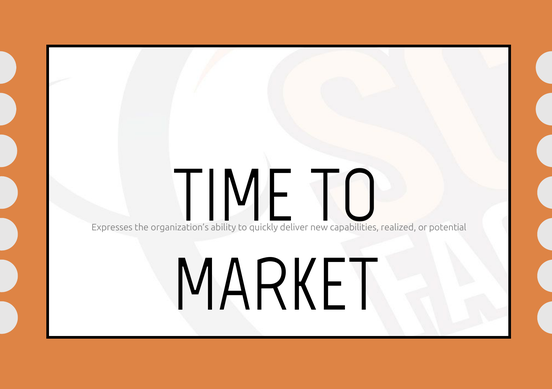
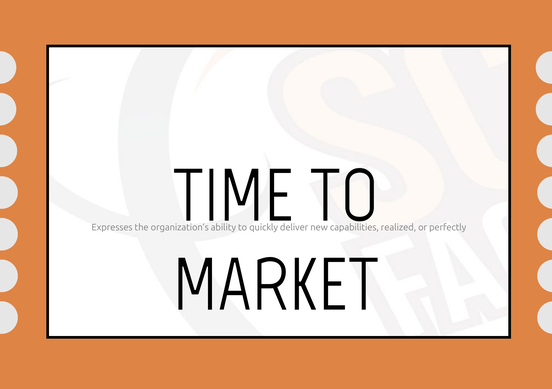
potential: potential -> perfectly
